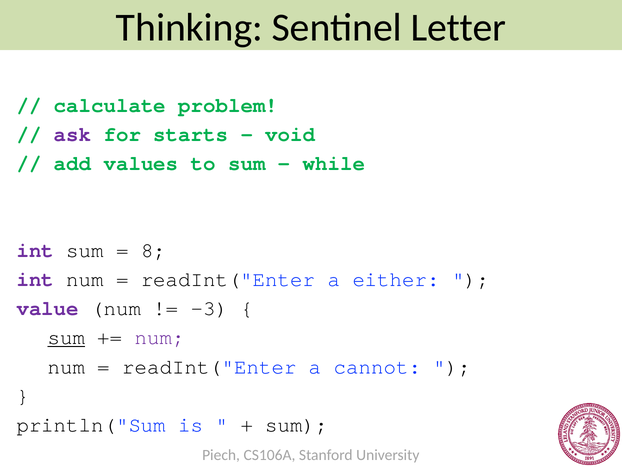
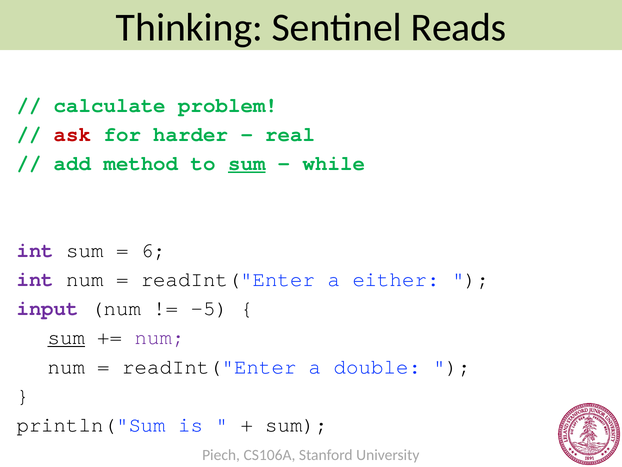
Letter: Letter -> Reads
ask colour: purple -> red
starts: starts -> harder
void: void -> real
values: values -> method
sum at (247, 163) underline: none -> present
8: 8 -> 6
value: value -> input
-3: -3 -> -5
cannot: cannot -> double
